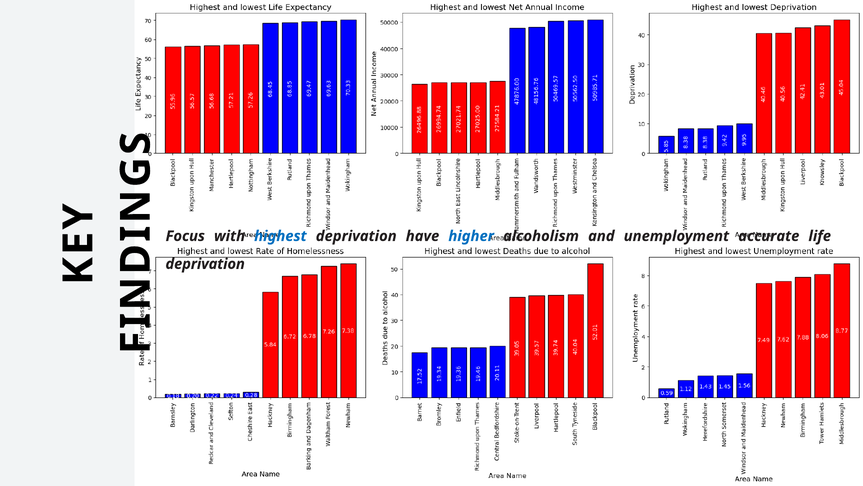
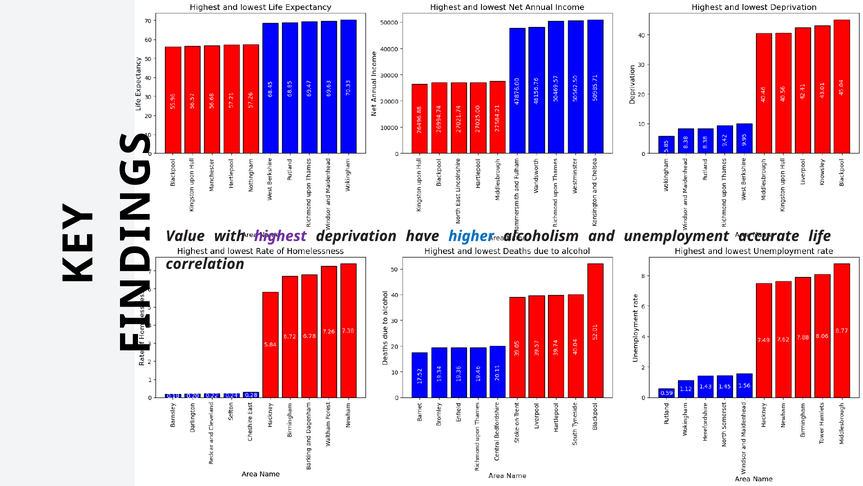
Focus: Focus -> Value
highest colour: blue -> purple
deprivation at (205, 264): deprivation -> correlation
